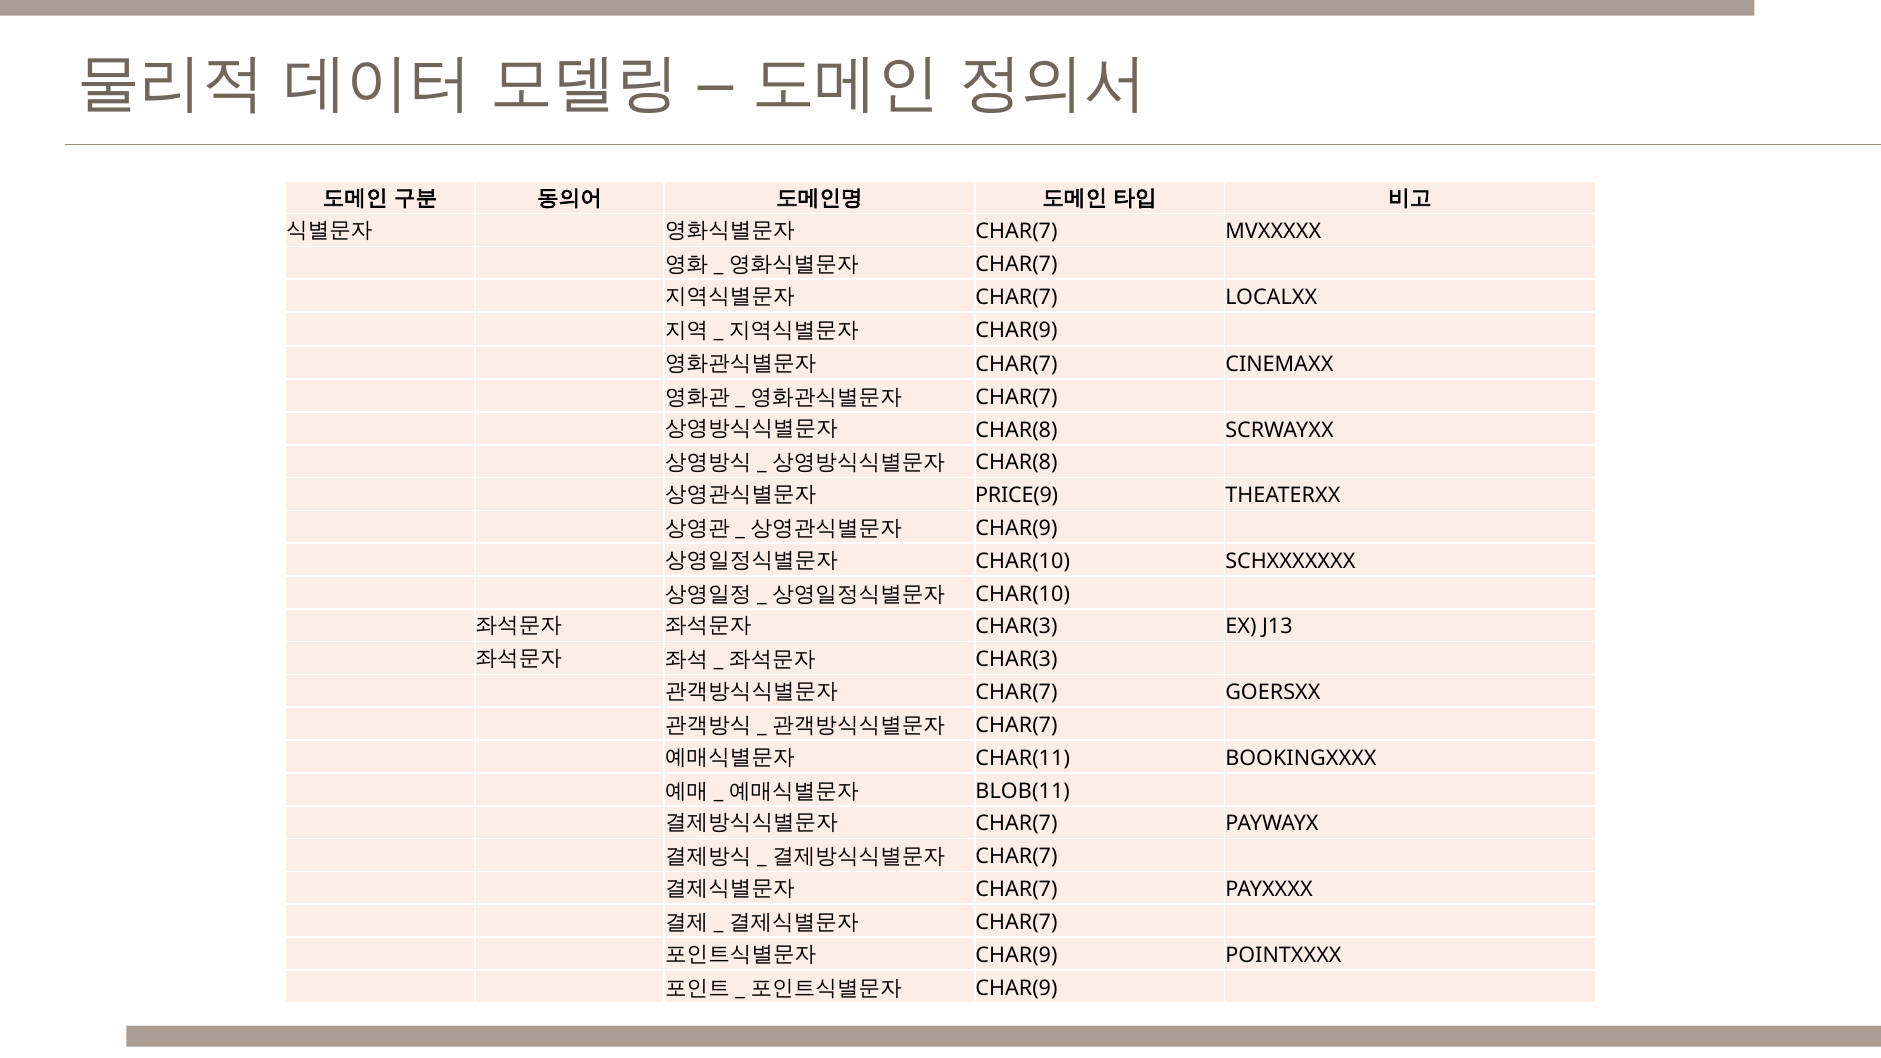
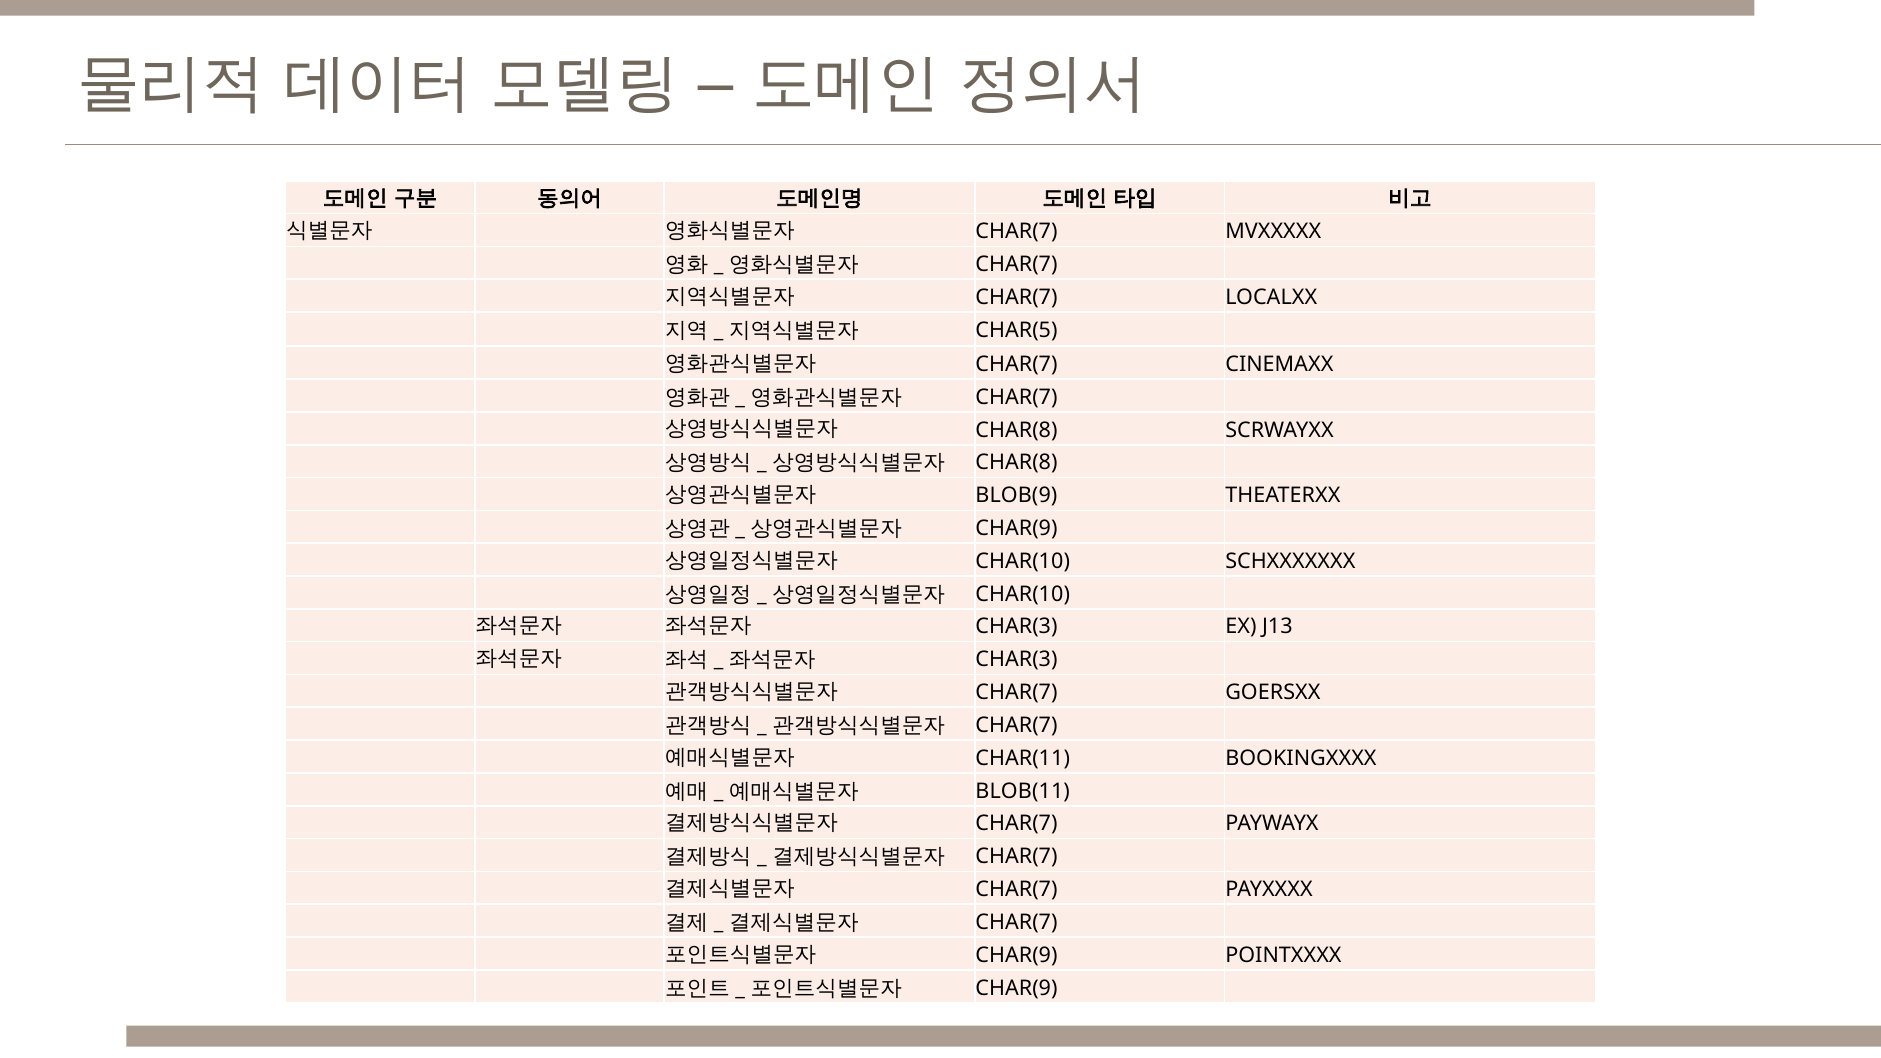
CHAR(9 at (1016, 331): CHAR(9 -> CHAR(5
PRICE(9: PRICE(9 -> BLOB(9
